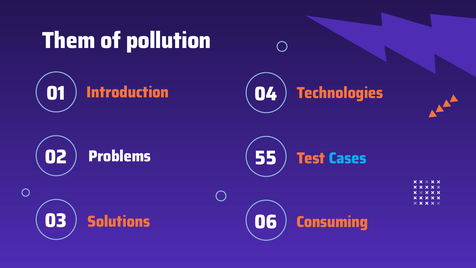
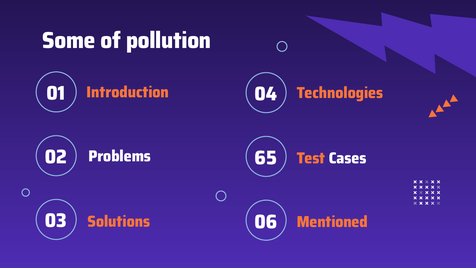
Them: Them -> Some
55: 55 -> 65
Cases colour: light blue -> white
Consuming: Consuming -> Mentioned
